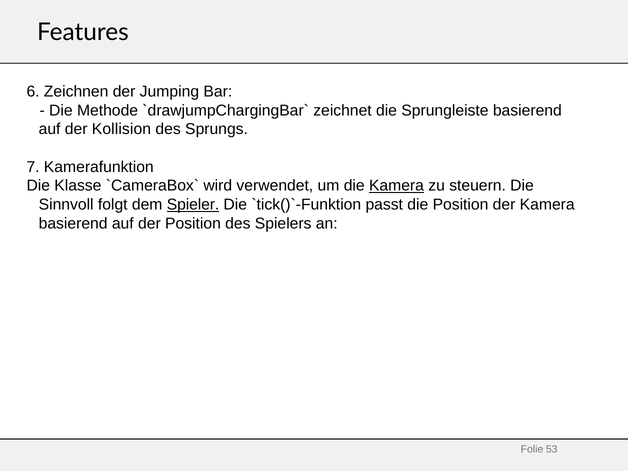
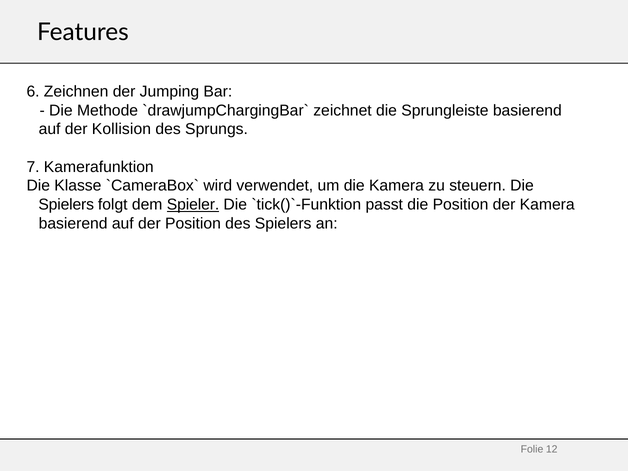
Kamera at (396, 186) underline: present -> none
Sinnvoll at (66, 205): Sinnvoll -> Spielers
53: 53 -> 12
